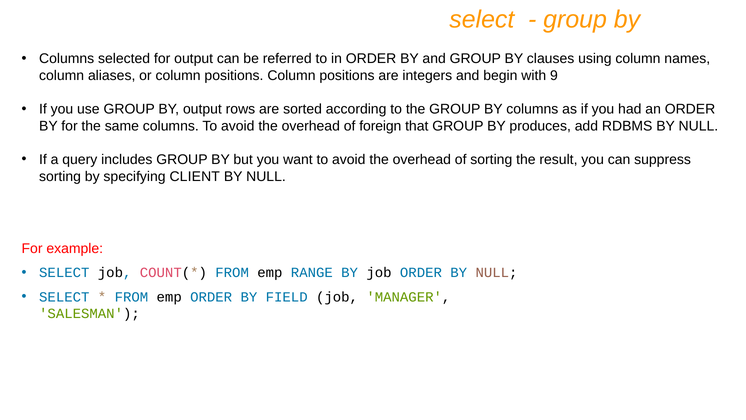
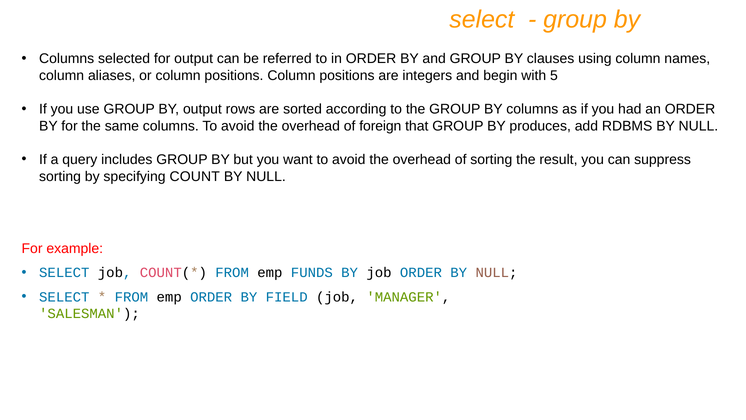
9: 9 -> 5
CLIENT: CLIENT -> COUNT
RANGE: RANGE -> FUNDS
